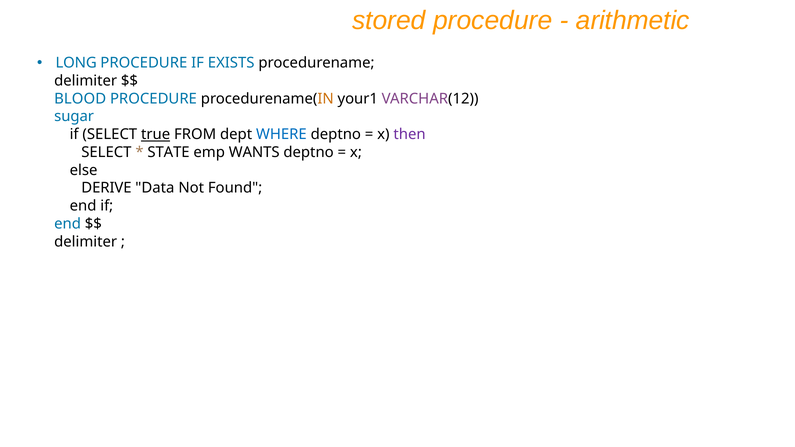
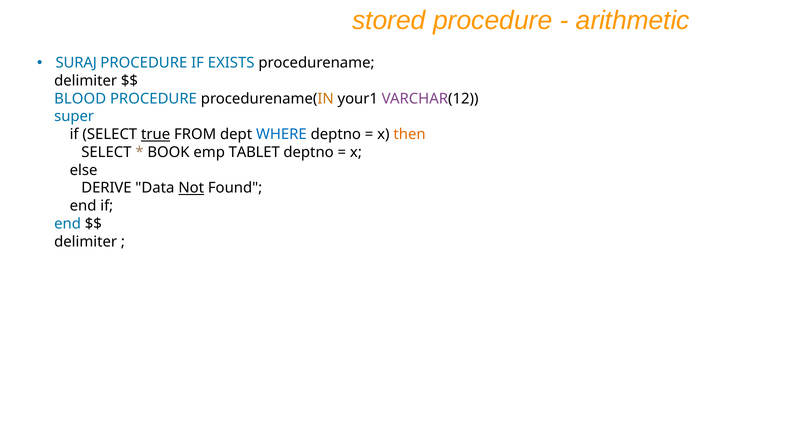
LONG: LONG -> SURAJ
sugar: sugar -> super
then colour: purple -> orange
STATE: STATE -> BOOK
WANTS: WANTS -> TABLET
Not underline: none -> present
